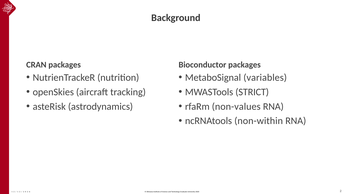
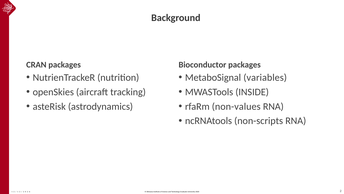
STRICT: STRICT -> INSIDE
non-within: non-within -> non-scripts
